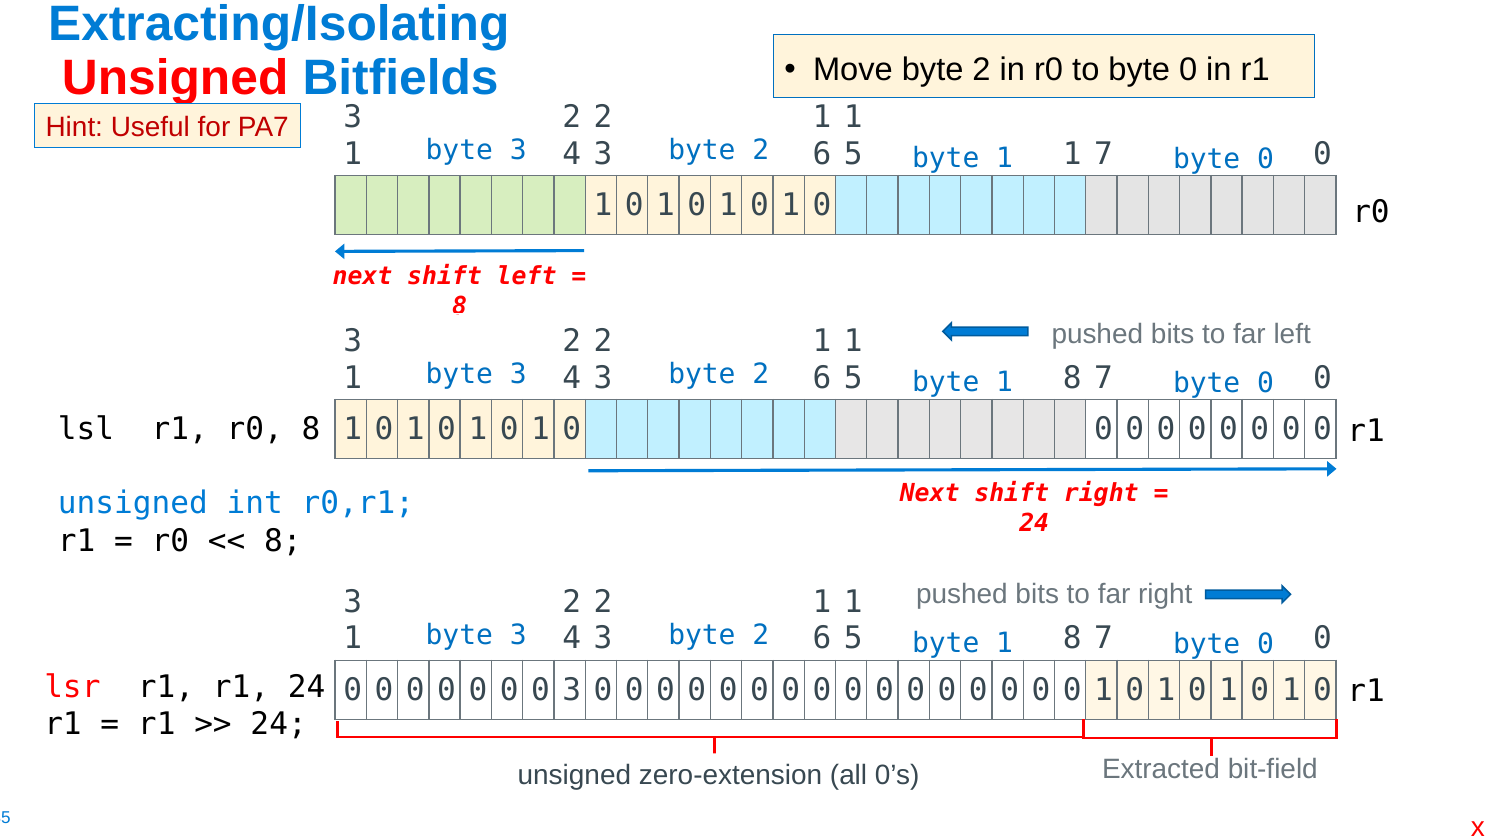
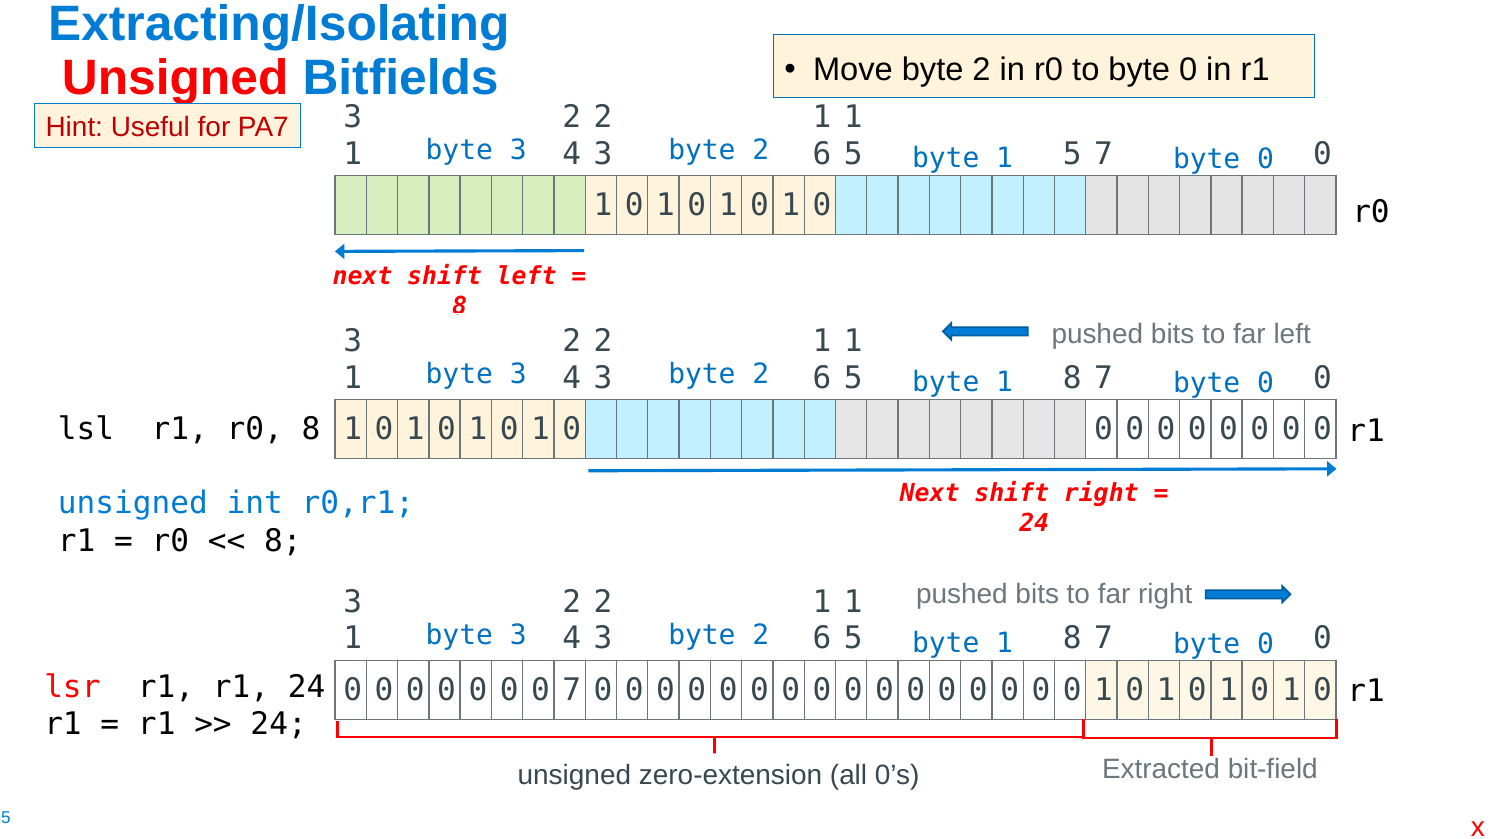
1 at (1072, 154): 1 -> 5
3 at (572, 691): 3 -> 7
